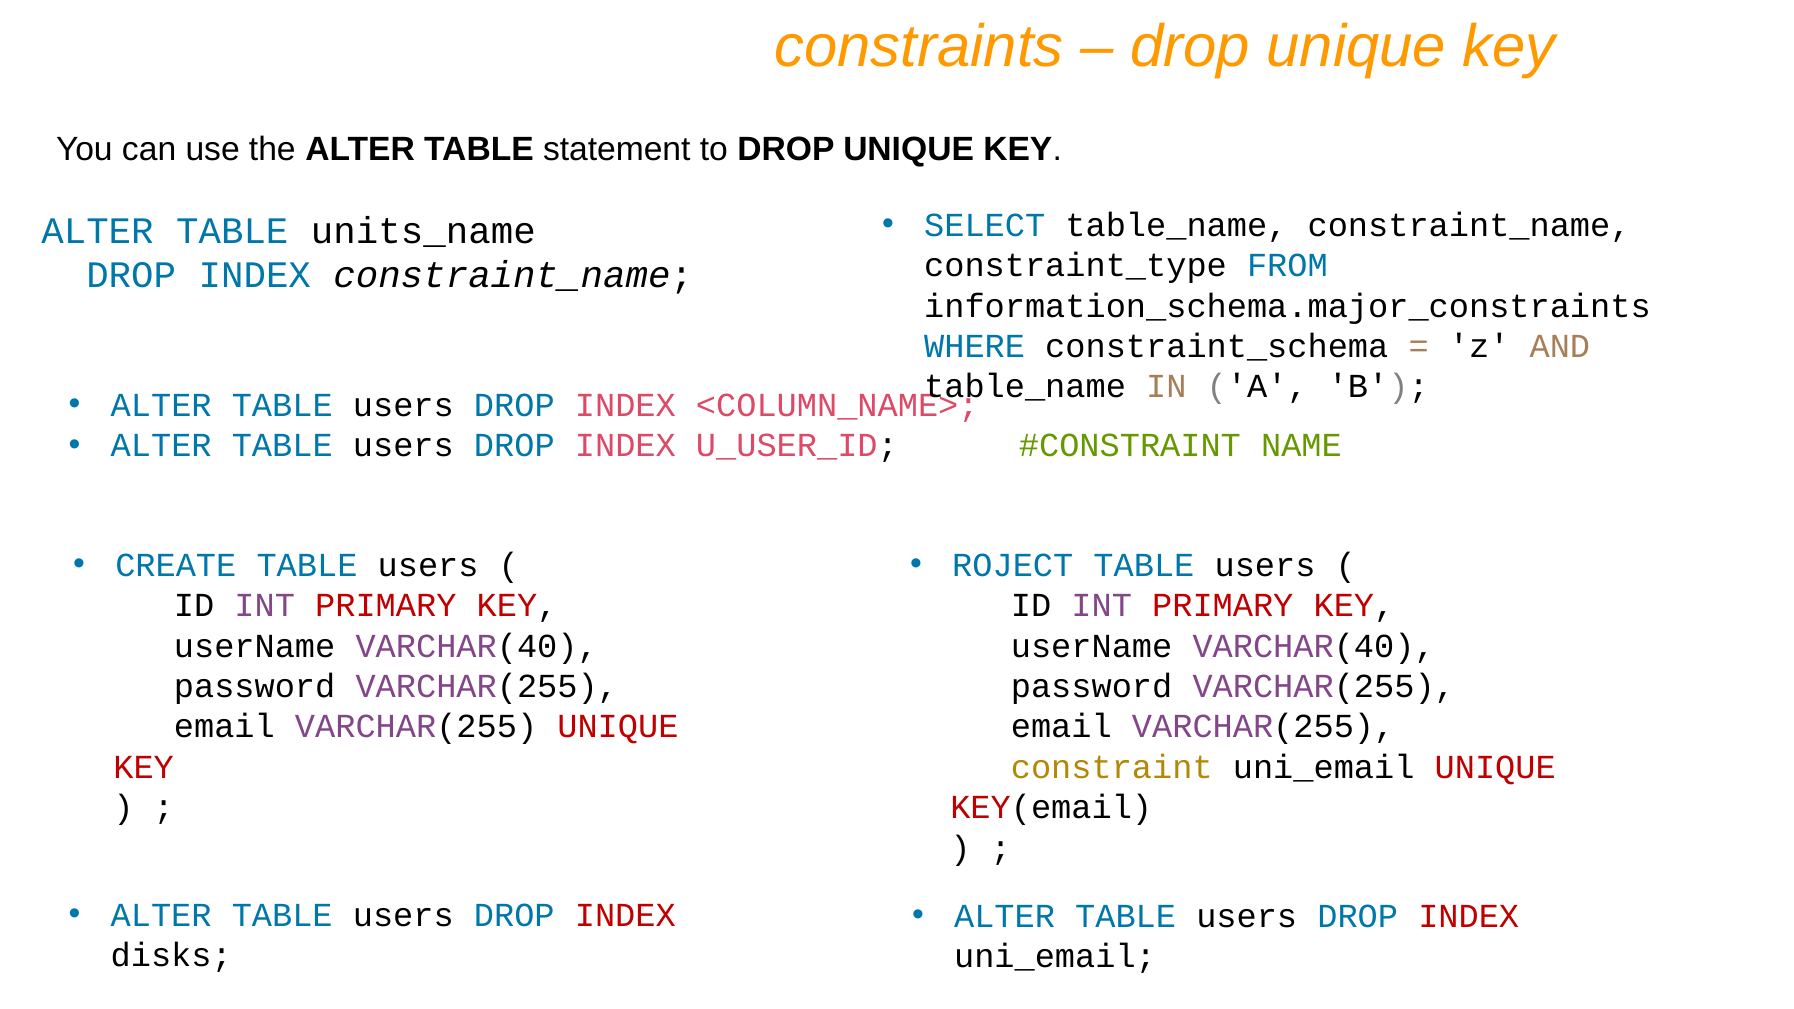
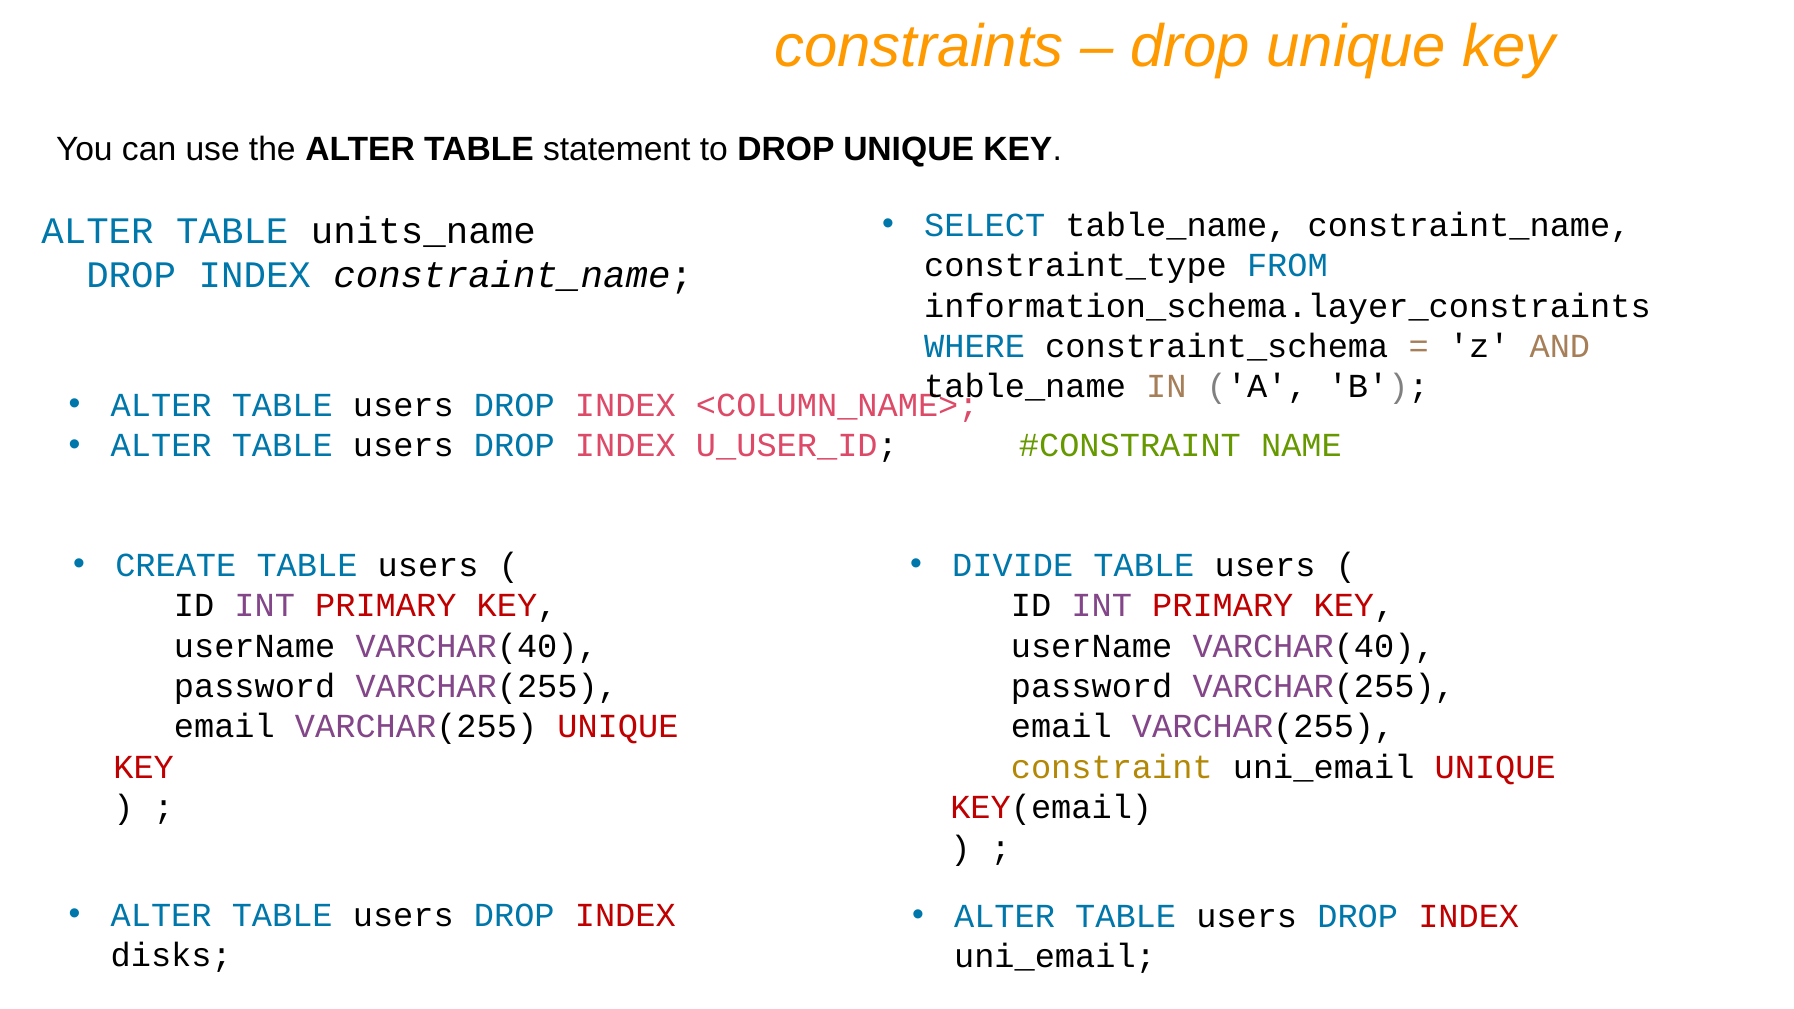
information_schema.major_constraints: information_schema.major_constraints -> information_schema.layer_constraints
ROJECT: ROJECT -> DIVIDE
